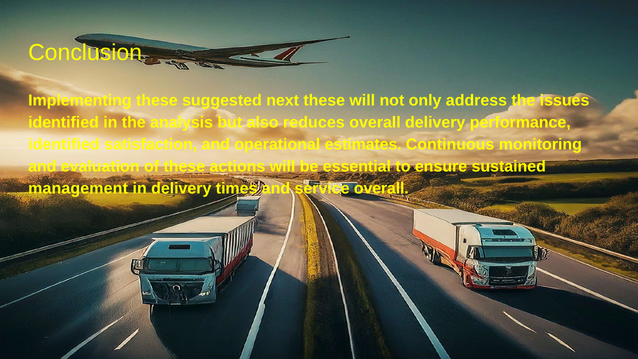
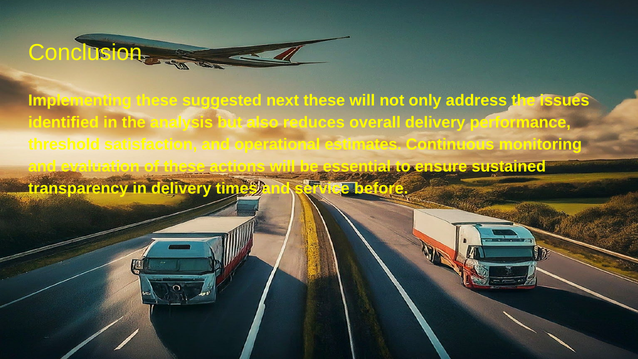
identified at (64, 144): identified -> threshold
management: management -> transparency
service overall: overall -> before
